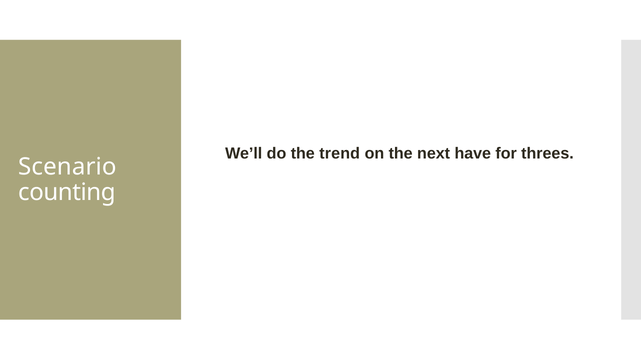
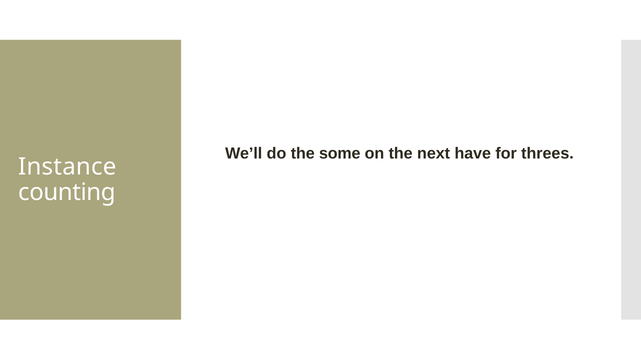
trend: trend -> some
Scenario: Scenario -> Instance
